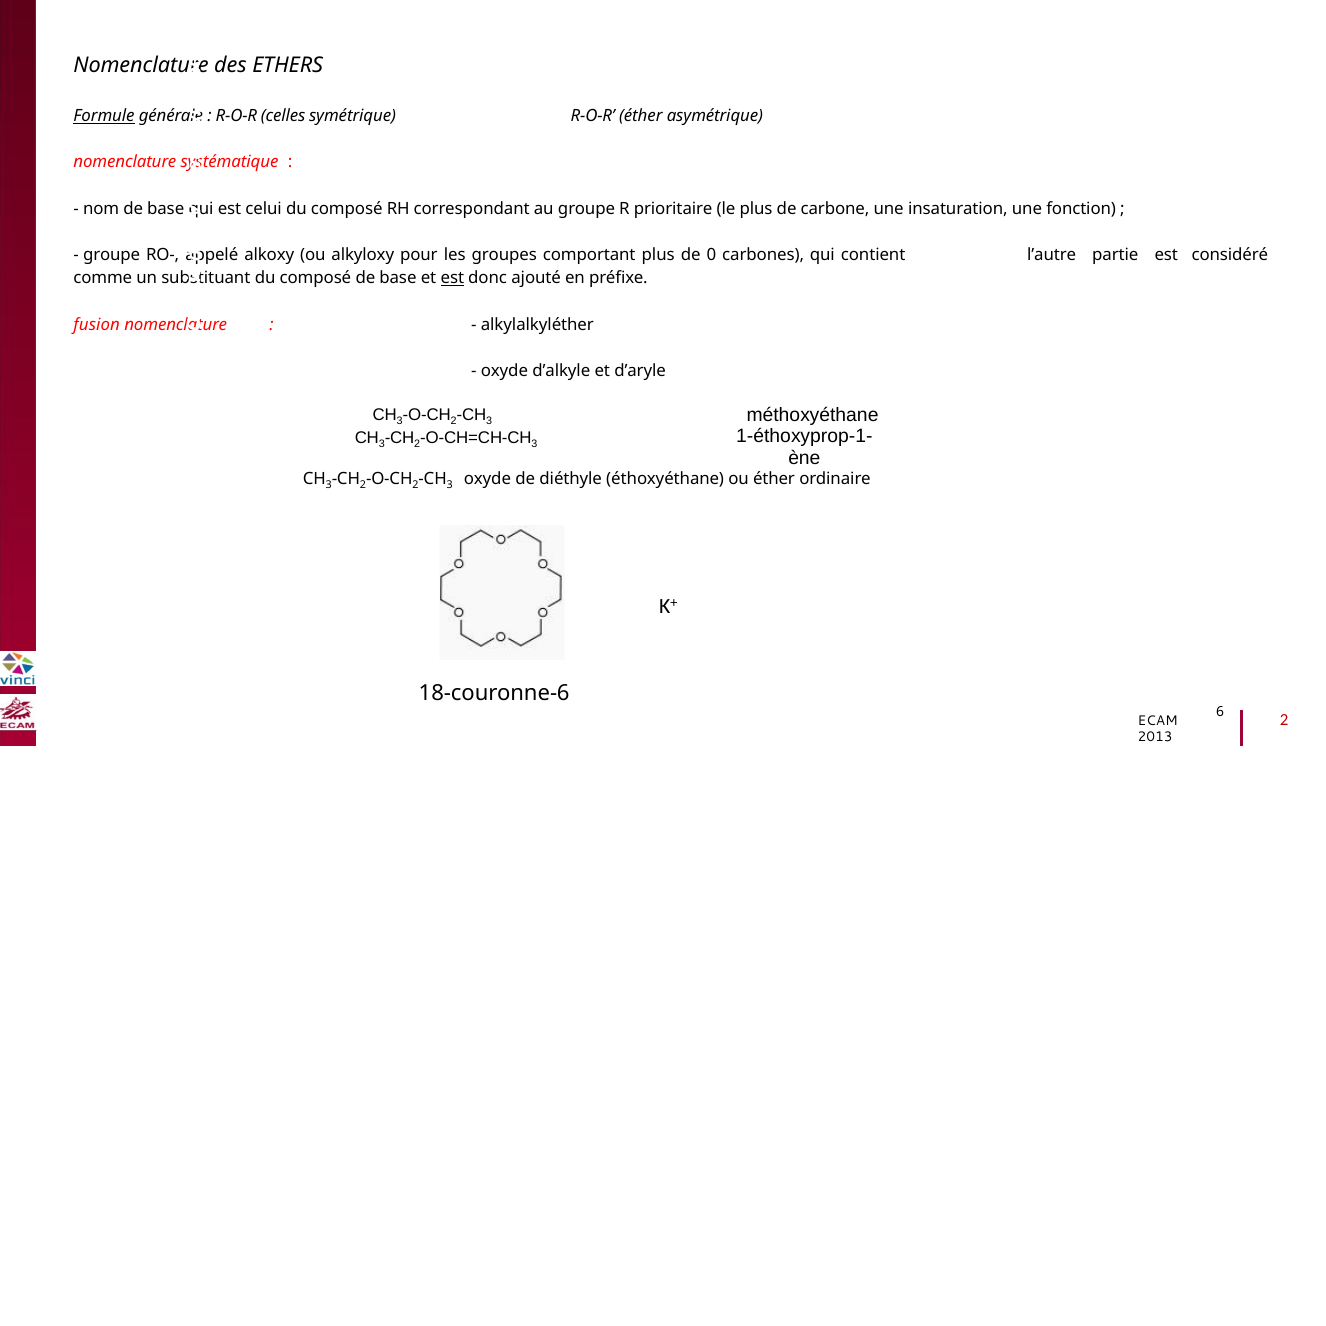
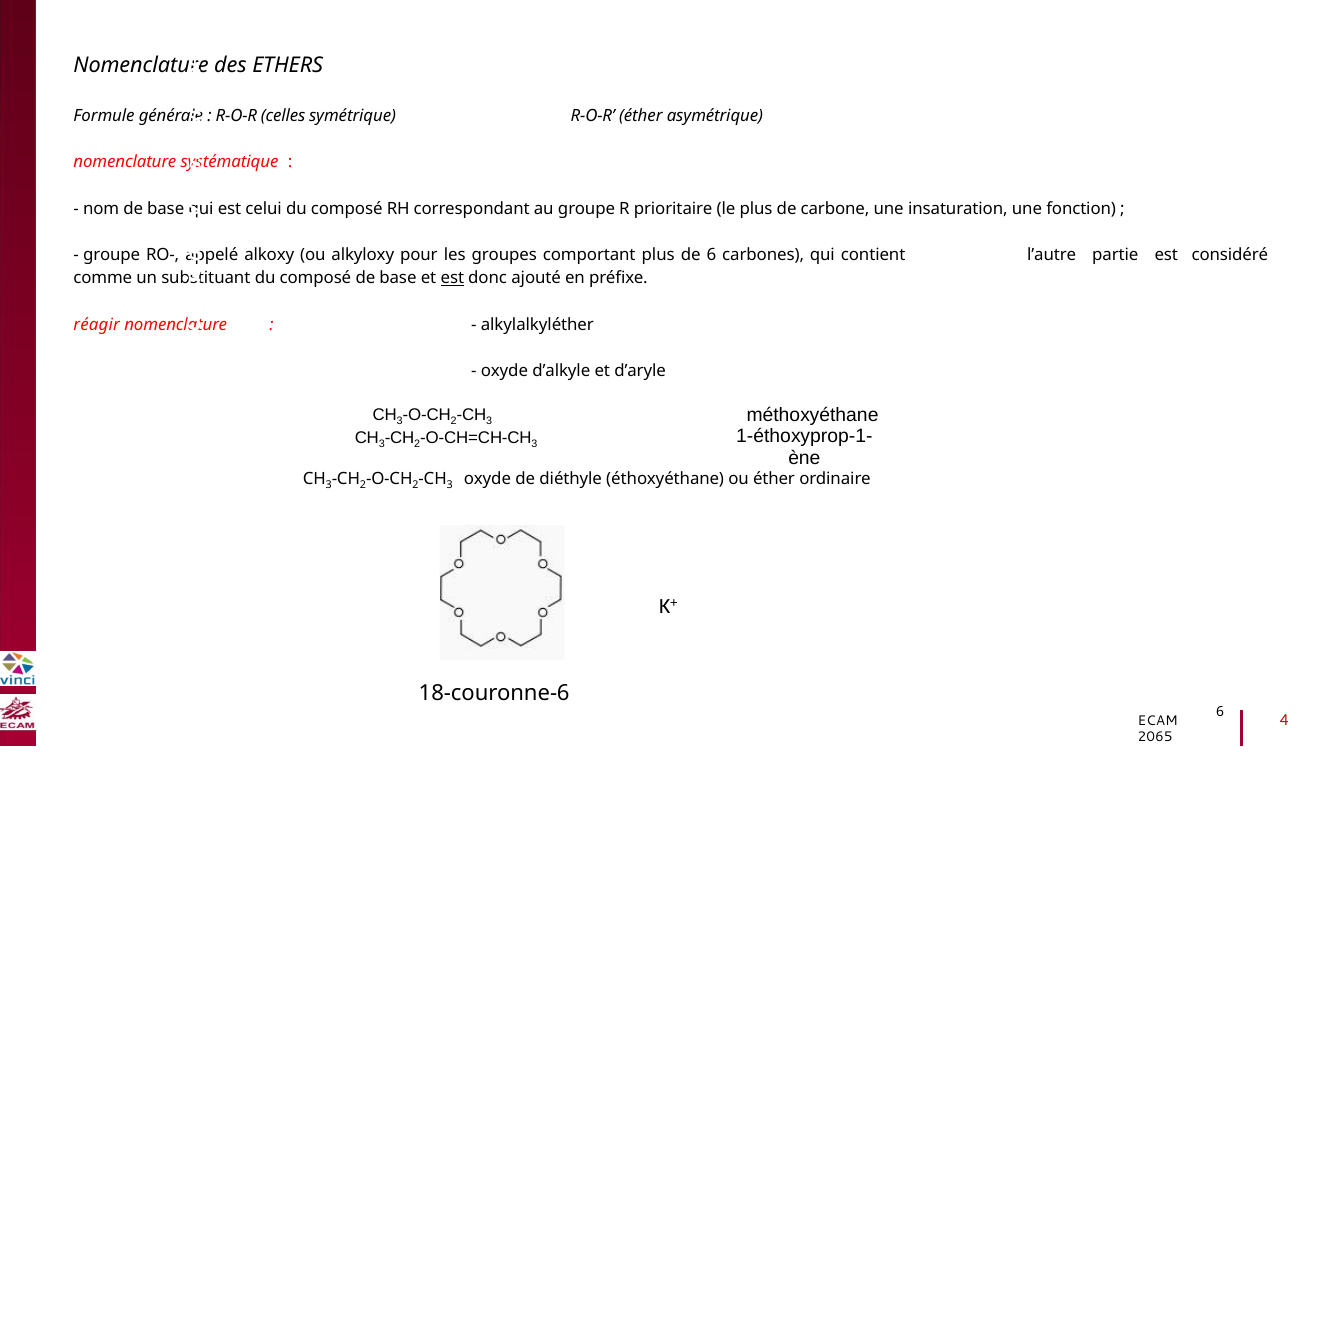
Formule underline: present -> none
de 0: 0 -> 6
fusion: fusion -> réagir
6 2: 2 -> 4
2013: 2013 -> 2065
